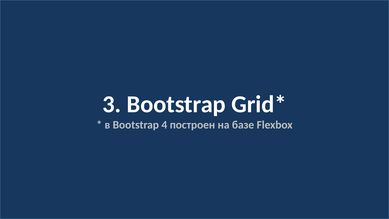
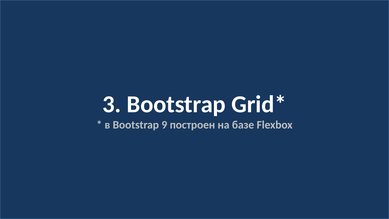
4: 4 -> 9
